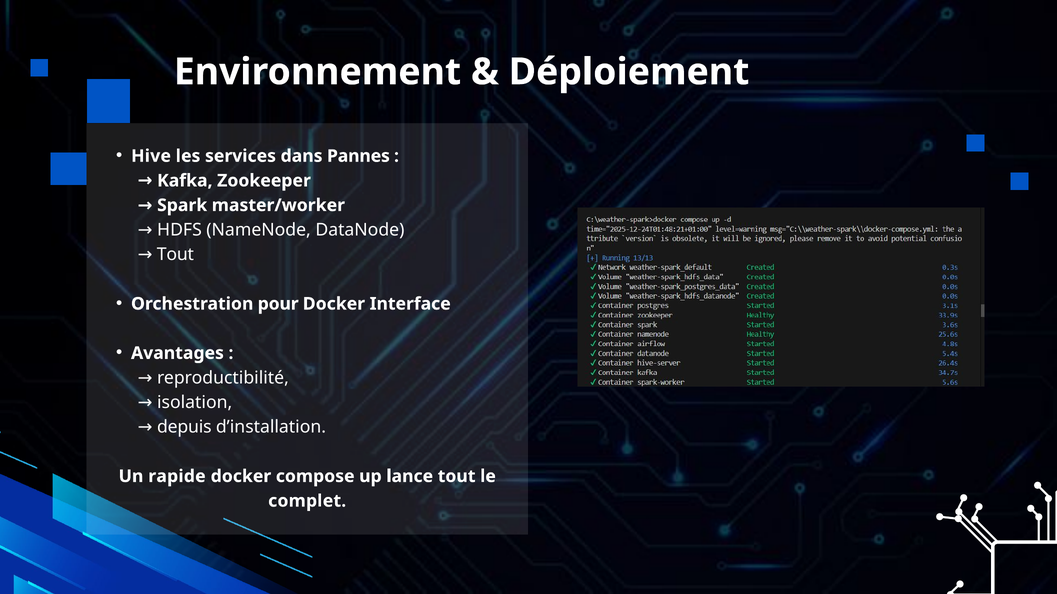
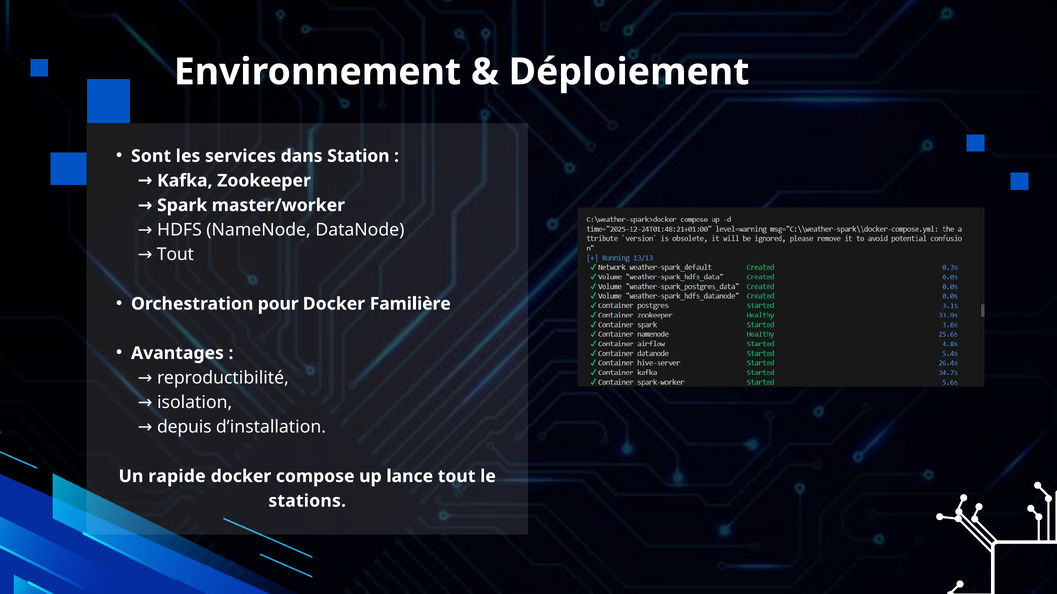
Hive: Hive -> Sont
Pannes: Pannes -> Station
Interface: Interface -> Familière
complet: complet -> stations
